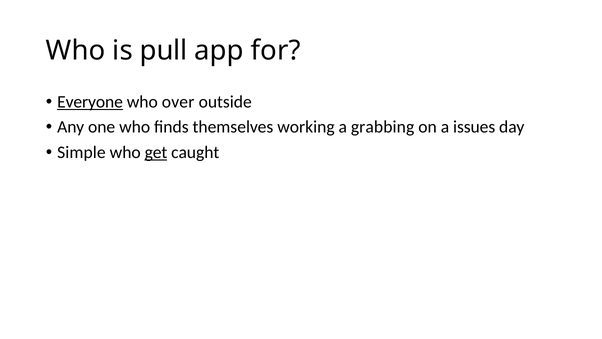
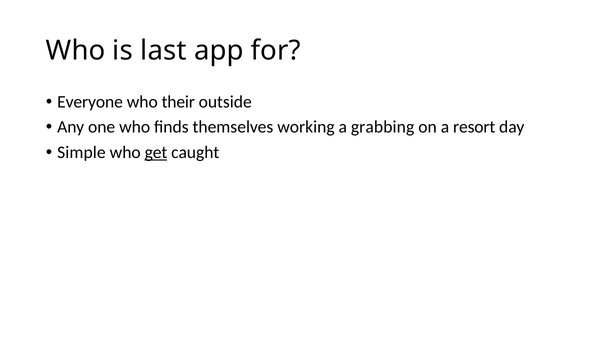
pull: pull -> last
Everyone underline: present -> none
over: over -> their
issues: issues -> resort
